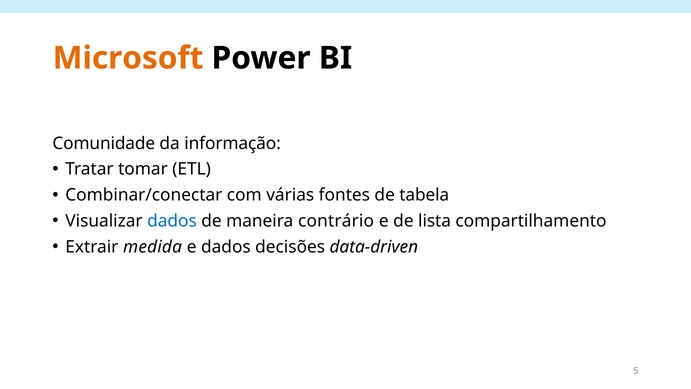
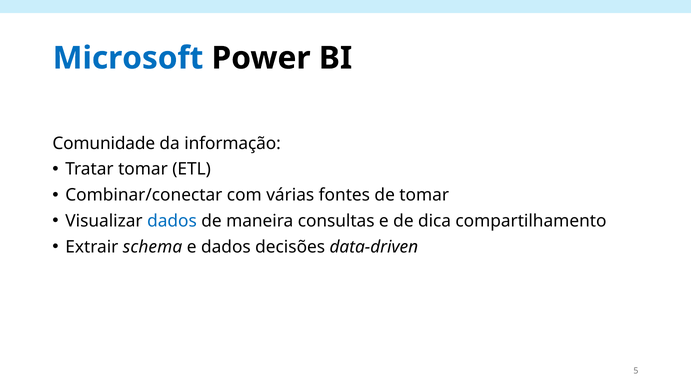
Microsoft colour: orange -> blue
de tabela: tabela -> tomar
contrário: contrário -> consultas
lista: lista -> dica
medida: medida -> schema
